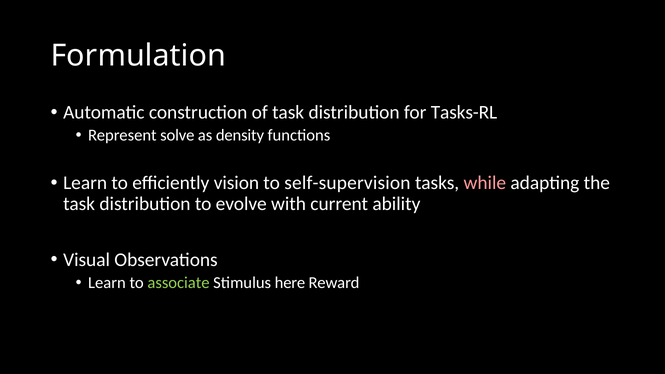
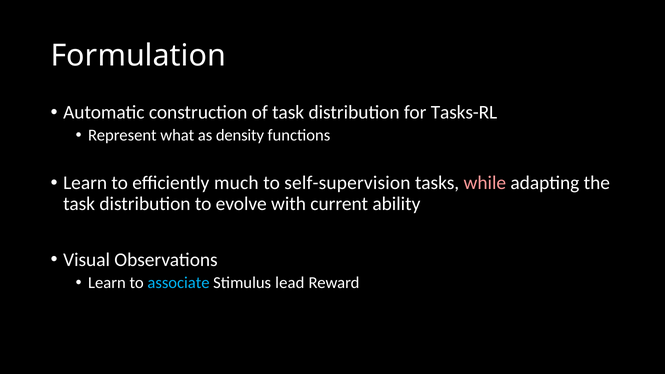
solve: solve -> what
vision: vision -> much
associate colour: light green -> light blue
here: here -> lead
